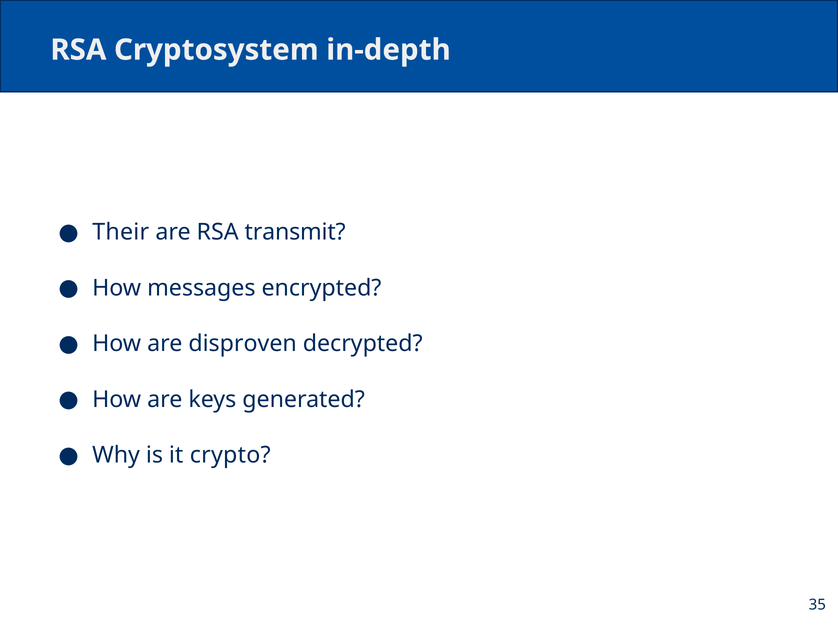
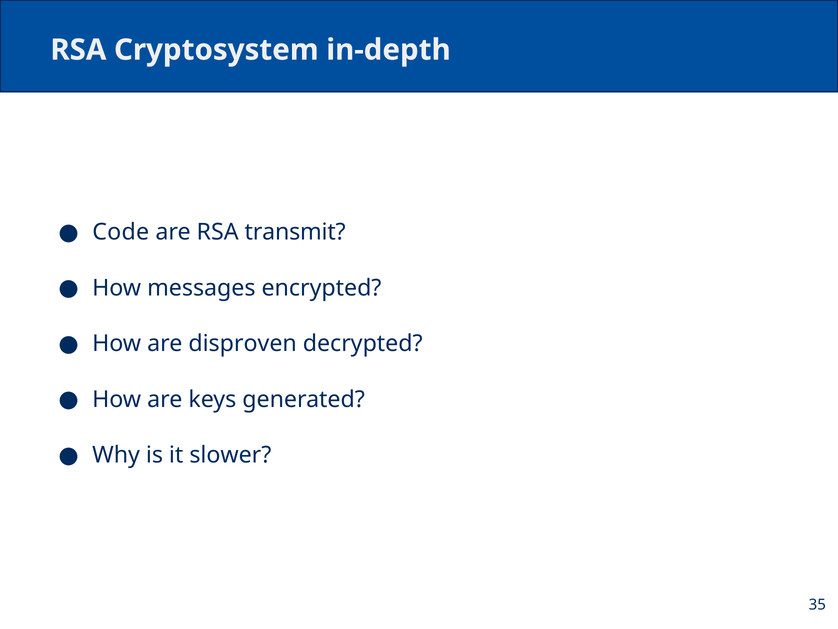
Their: Their -> Code
crypto: crypto -> slower
